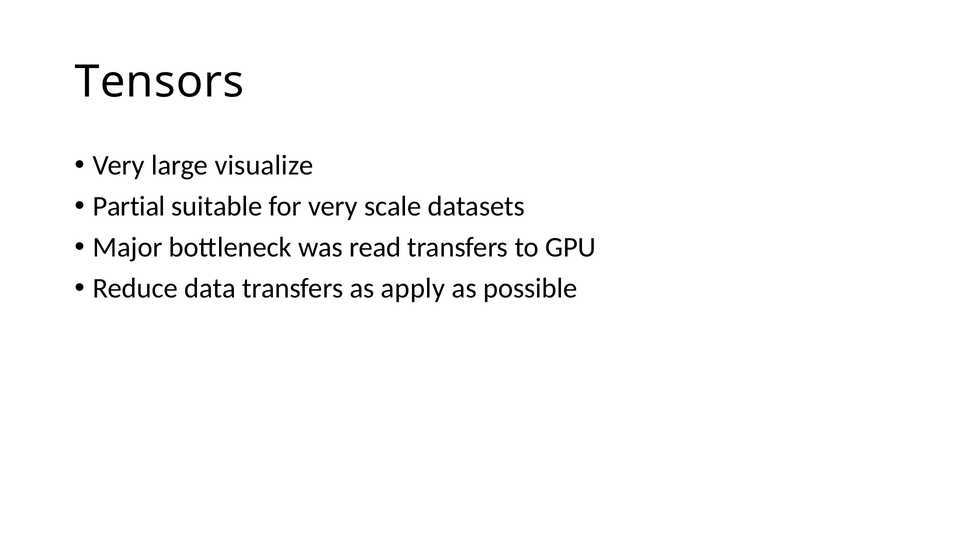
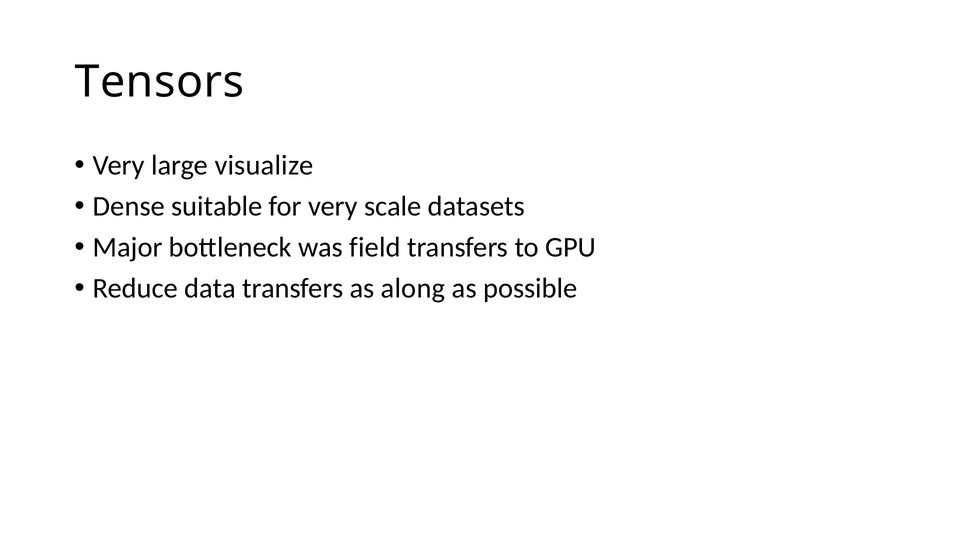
Partial: Partial -> Dense
read: read -> field
apply: apply -> along
